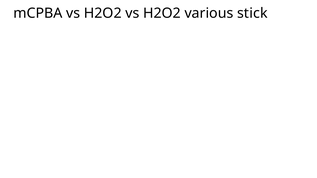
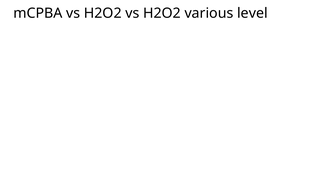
stick: stick -> level
